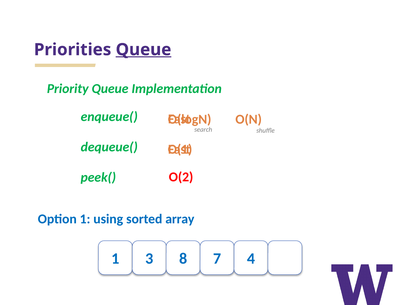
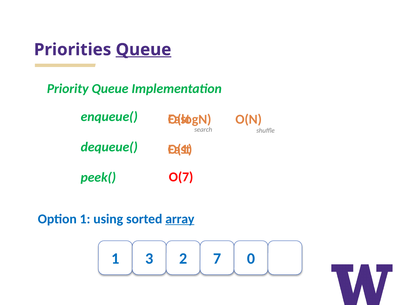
O(2: O(2 -> O(7
array underline: none -> present
8: 8 -> 2
4: 4 -> 0
